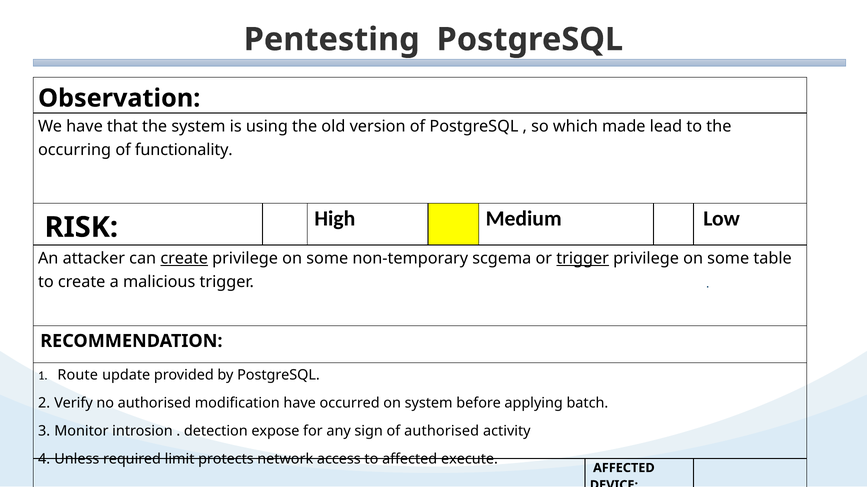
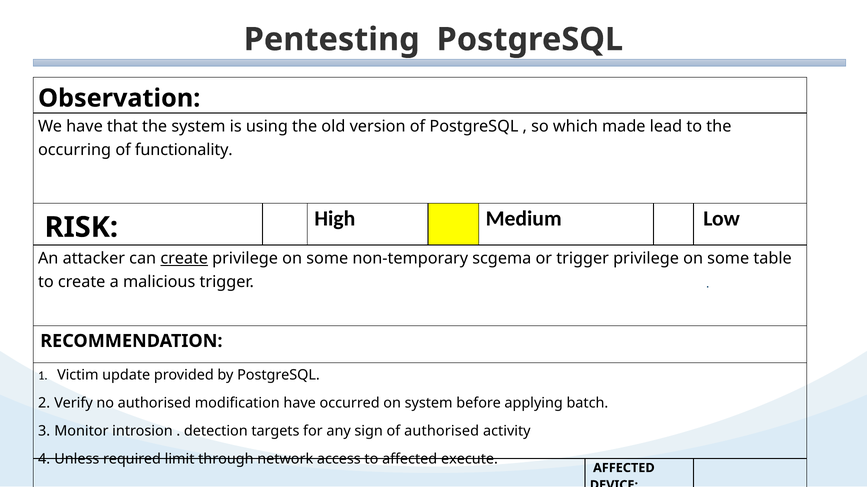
trigger at (583, 259) underline: present -> none
Route: Route -> Victim
expose: expose -> targets
protects: protects -> through
